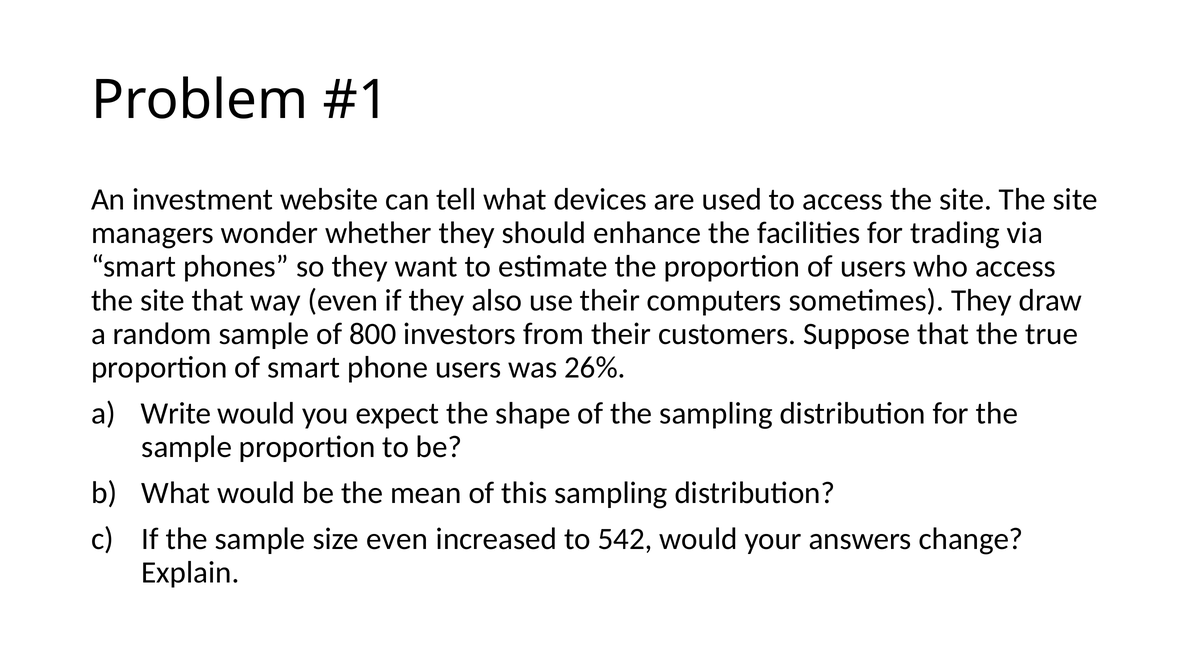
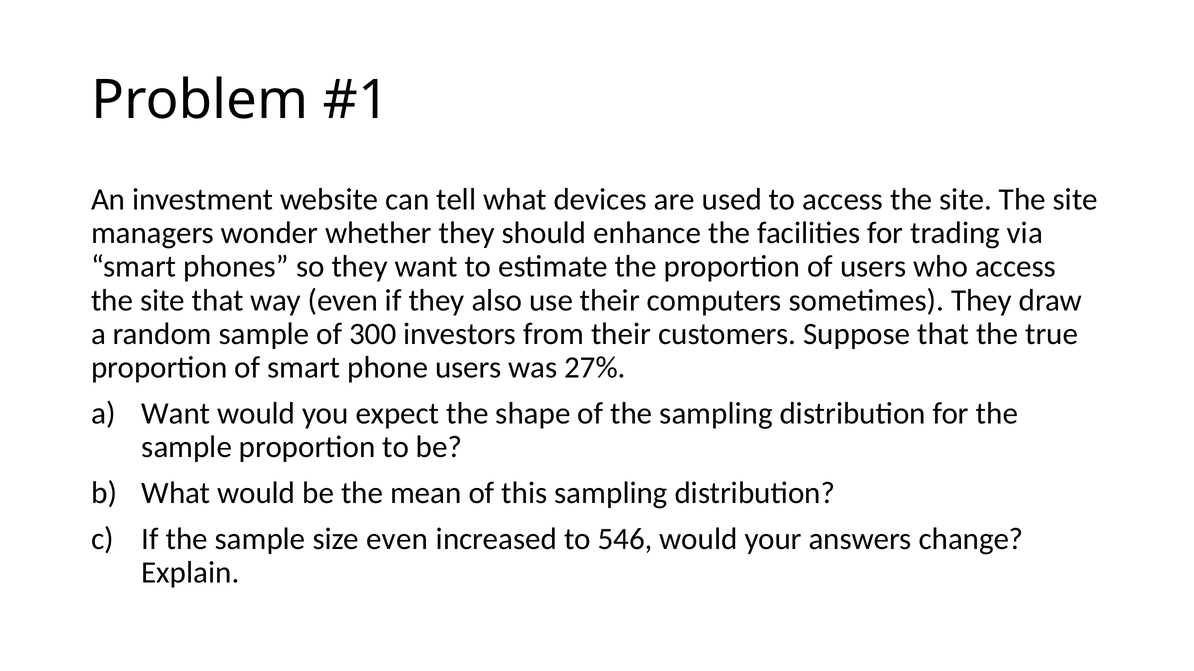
800: 800 -> 300
26%: 26% -> 27%
a Write: Write -> Want
542: 542 -> 546
